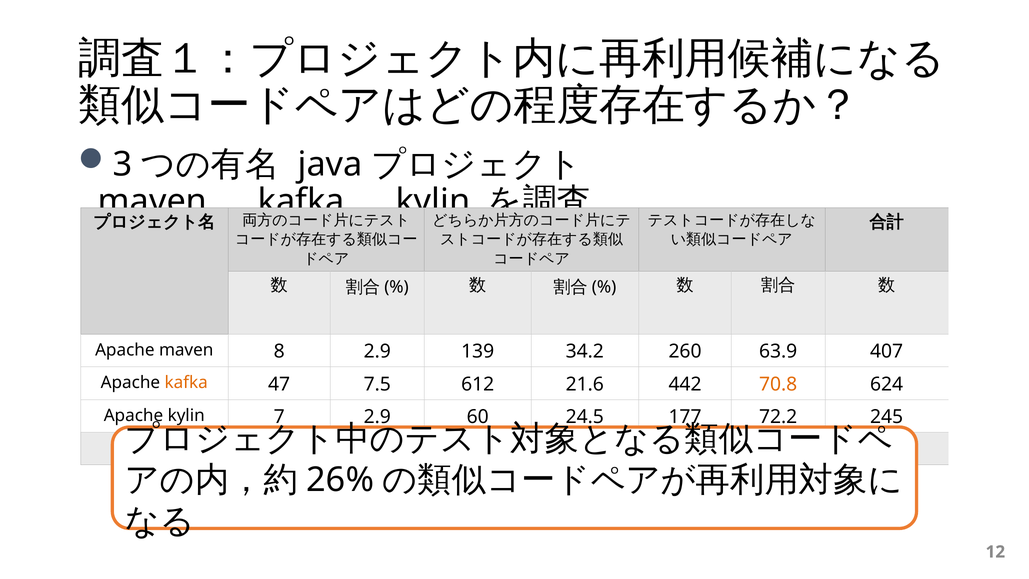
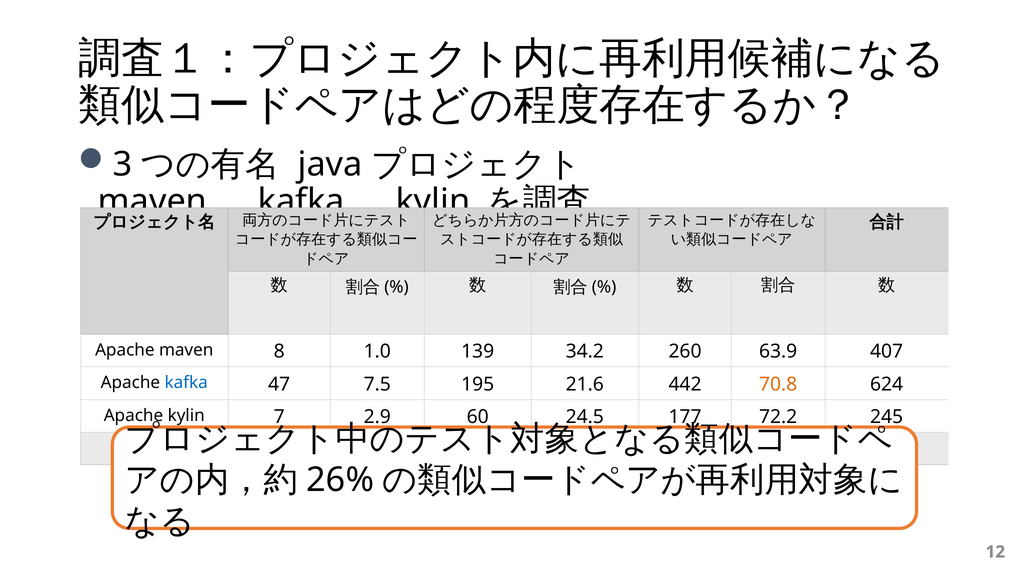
8 2.9: 2.9 -> 1.0
kafka at (186, 383) colour: orange -> blue
612: 612 -> 195
